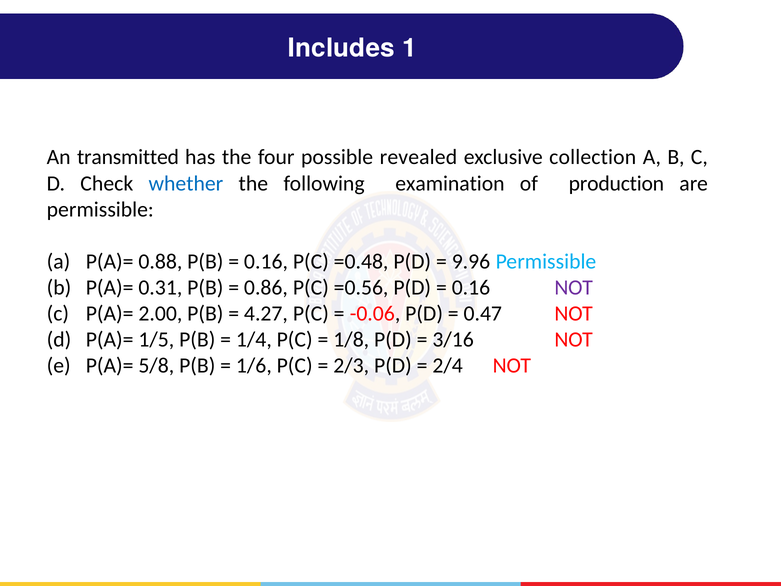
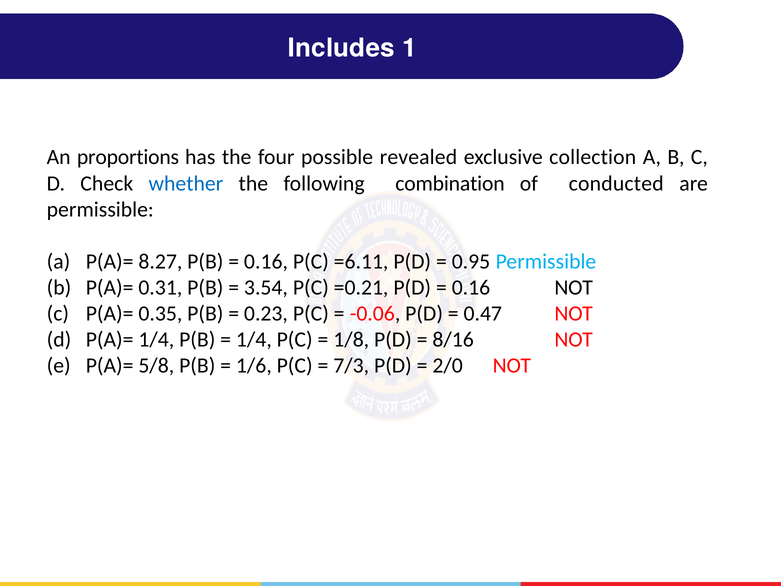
transmitted: transmitted -> proportions
examination: examination -> combination
production: production -> conducted
0.88: 0.88 -> 8.27
=0.48: =0.48 -> =6.11
9.96: 9.96 -> 0.95
0.86: 0.86 -> 3.54
=0.56: =0.56 -> =0.21
NOT at (574, 287) colour: purple -> black
2.00: 2.00 -> 0.35
4.27: 4.27 -> 0.23
P(A)= 1/5: 1/5 -> 1/4
3/16: 3/16 -> 8/16
2/3: 2/3 -> 7/3
2/4: 2/4 -> 2/0
